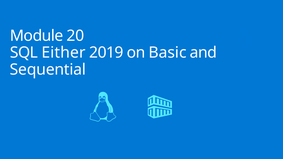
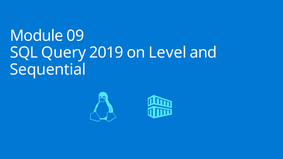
20: 20 -> 09
Either: Either -> Query
Basic: Basic -> Level
